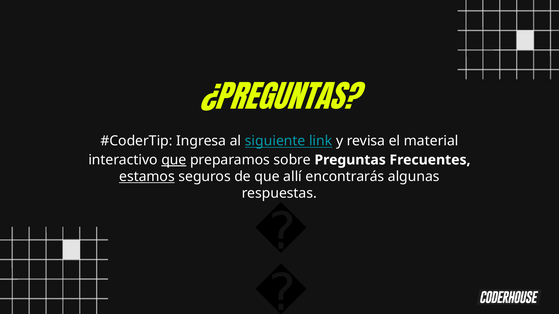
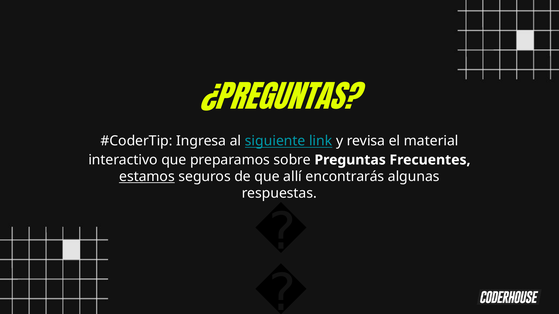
que at (174, 160) underline: present -> none
